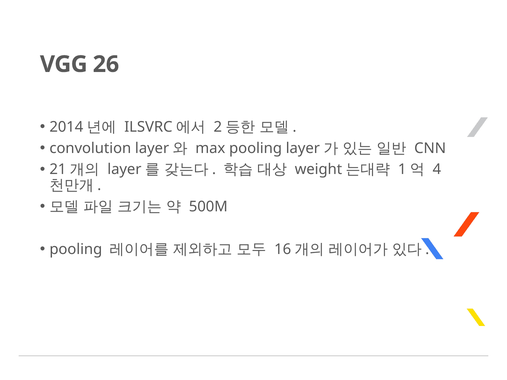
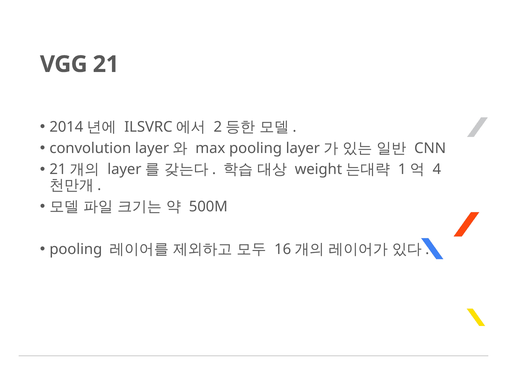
VGG 26: 26 -> 21
